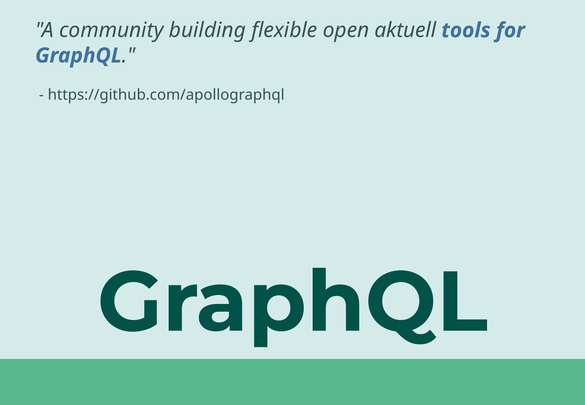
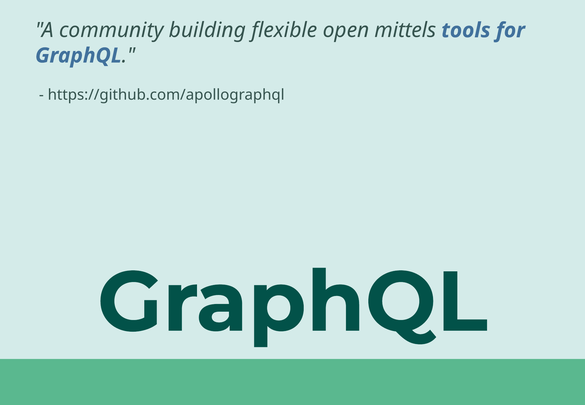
aktuell: aktuell -> mittels
